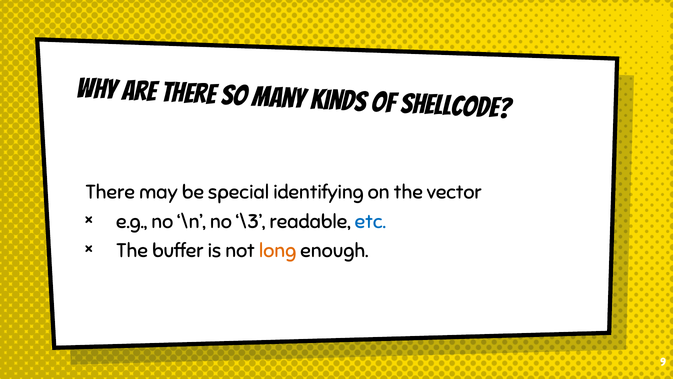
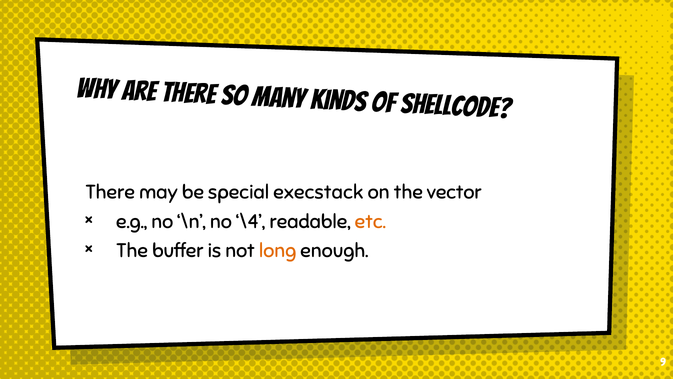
identifying: identifying -> execstack
\3: \3 -> \4
etc colour: blue -> orange
